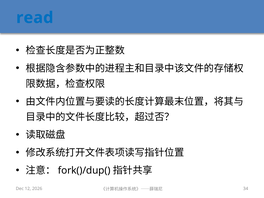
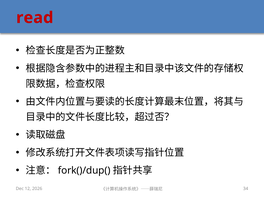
read colour: blue -> red
